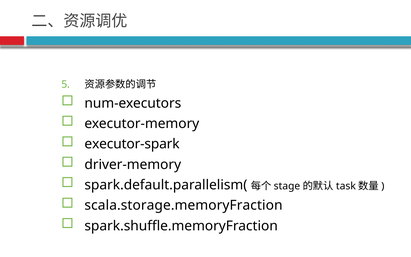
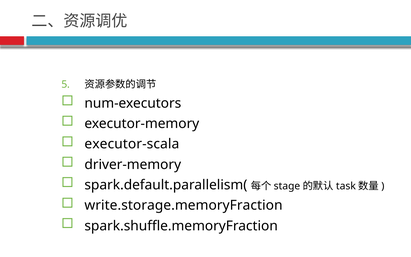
executor-spark: executor-spark -> executor-scala
scala.storage.memoryFraction: scala.storage.memoryFraction -> write.storage.memoryFraction
